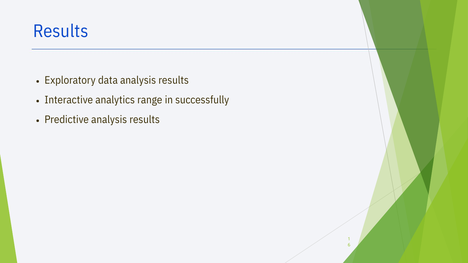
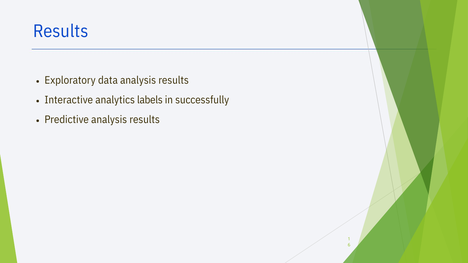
range: range -> labels
